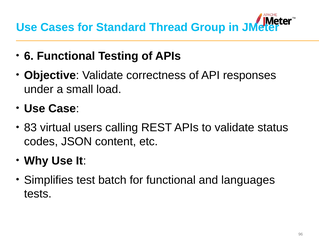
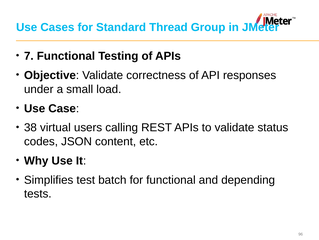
6: 6 -> 7
83: 83 -> 38
languages: languages -> depending
